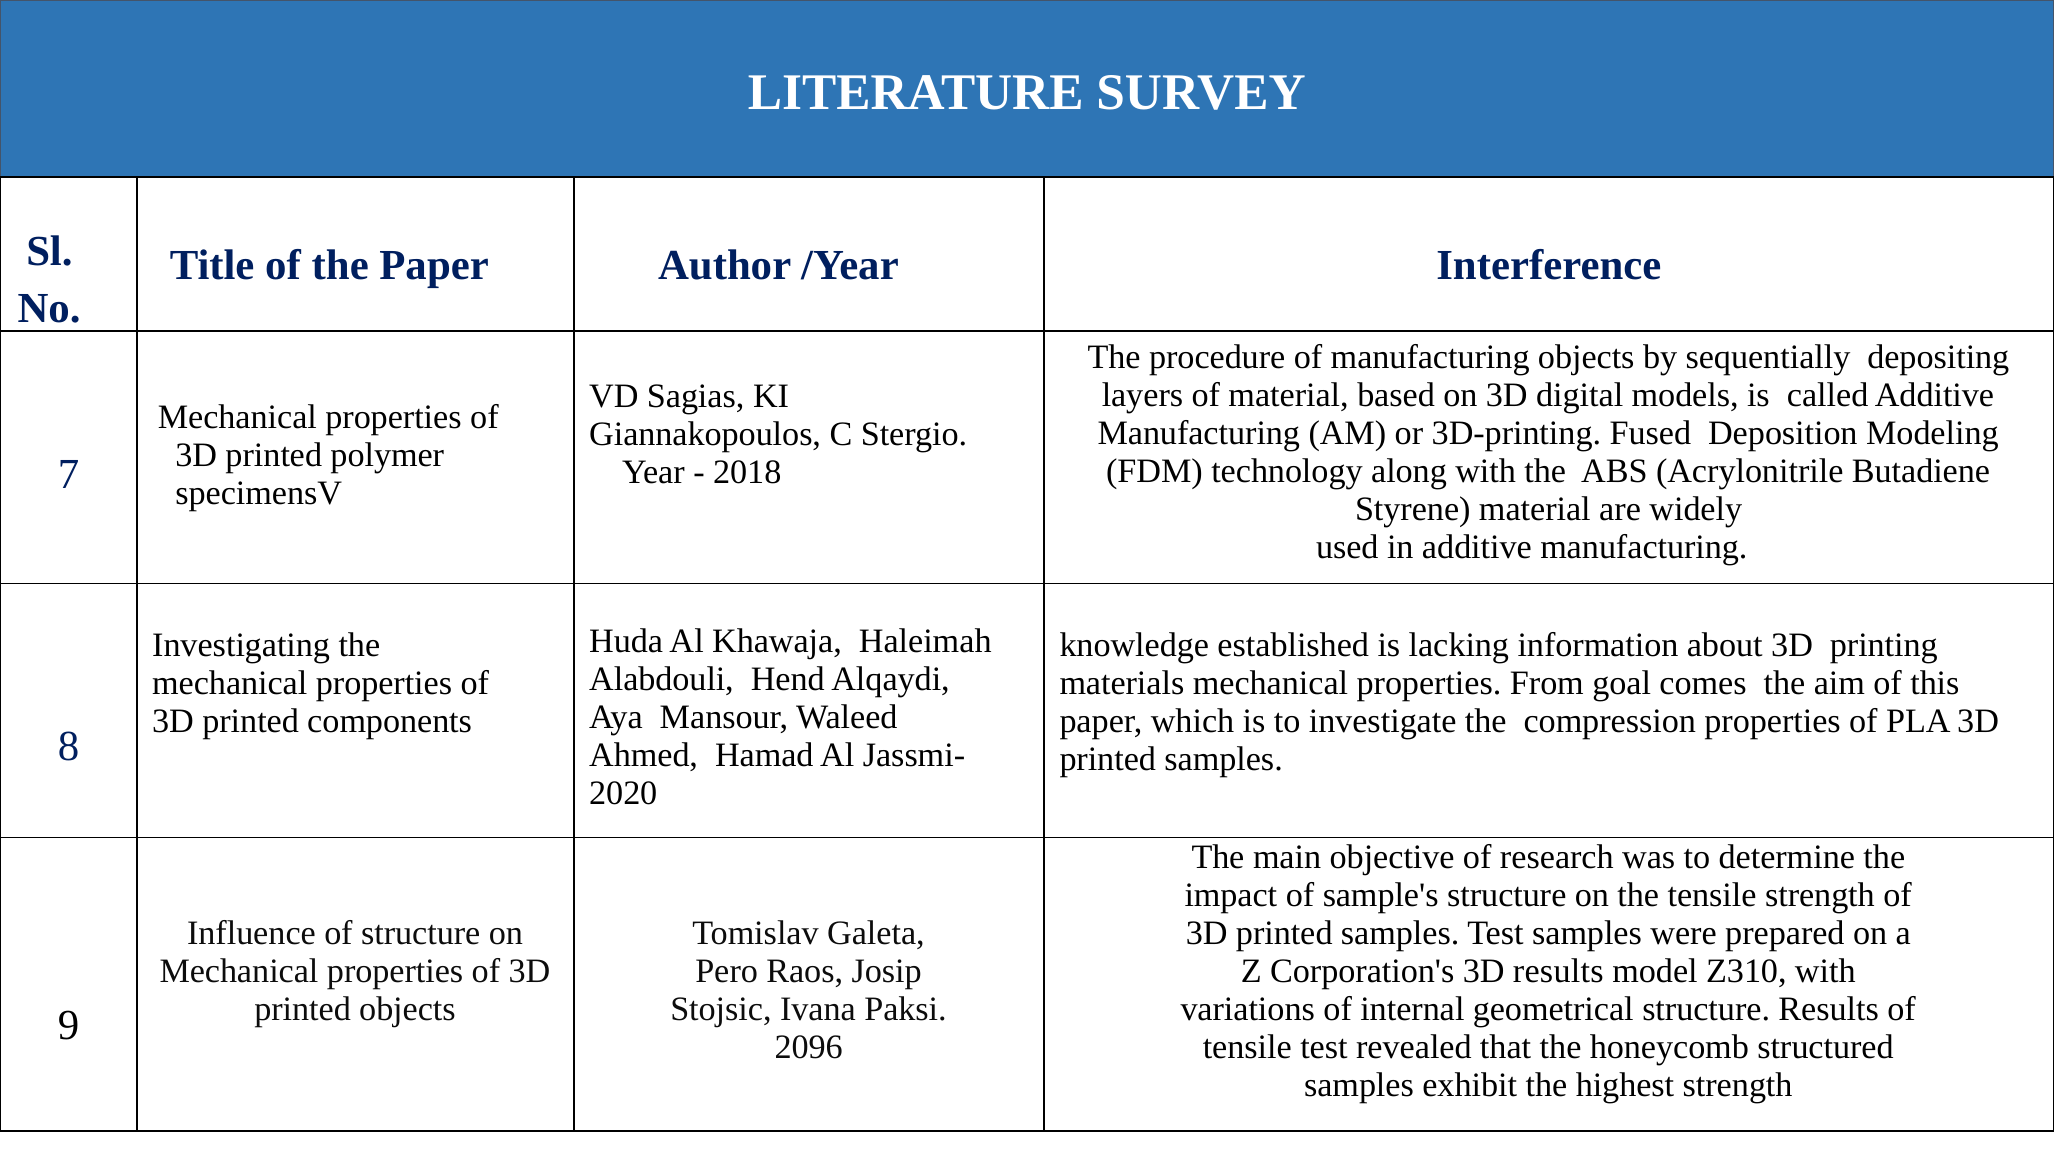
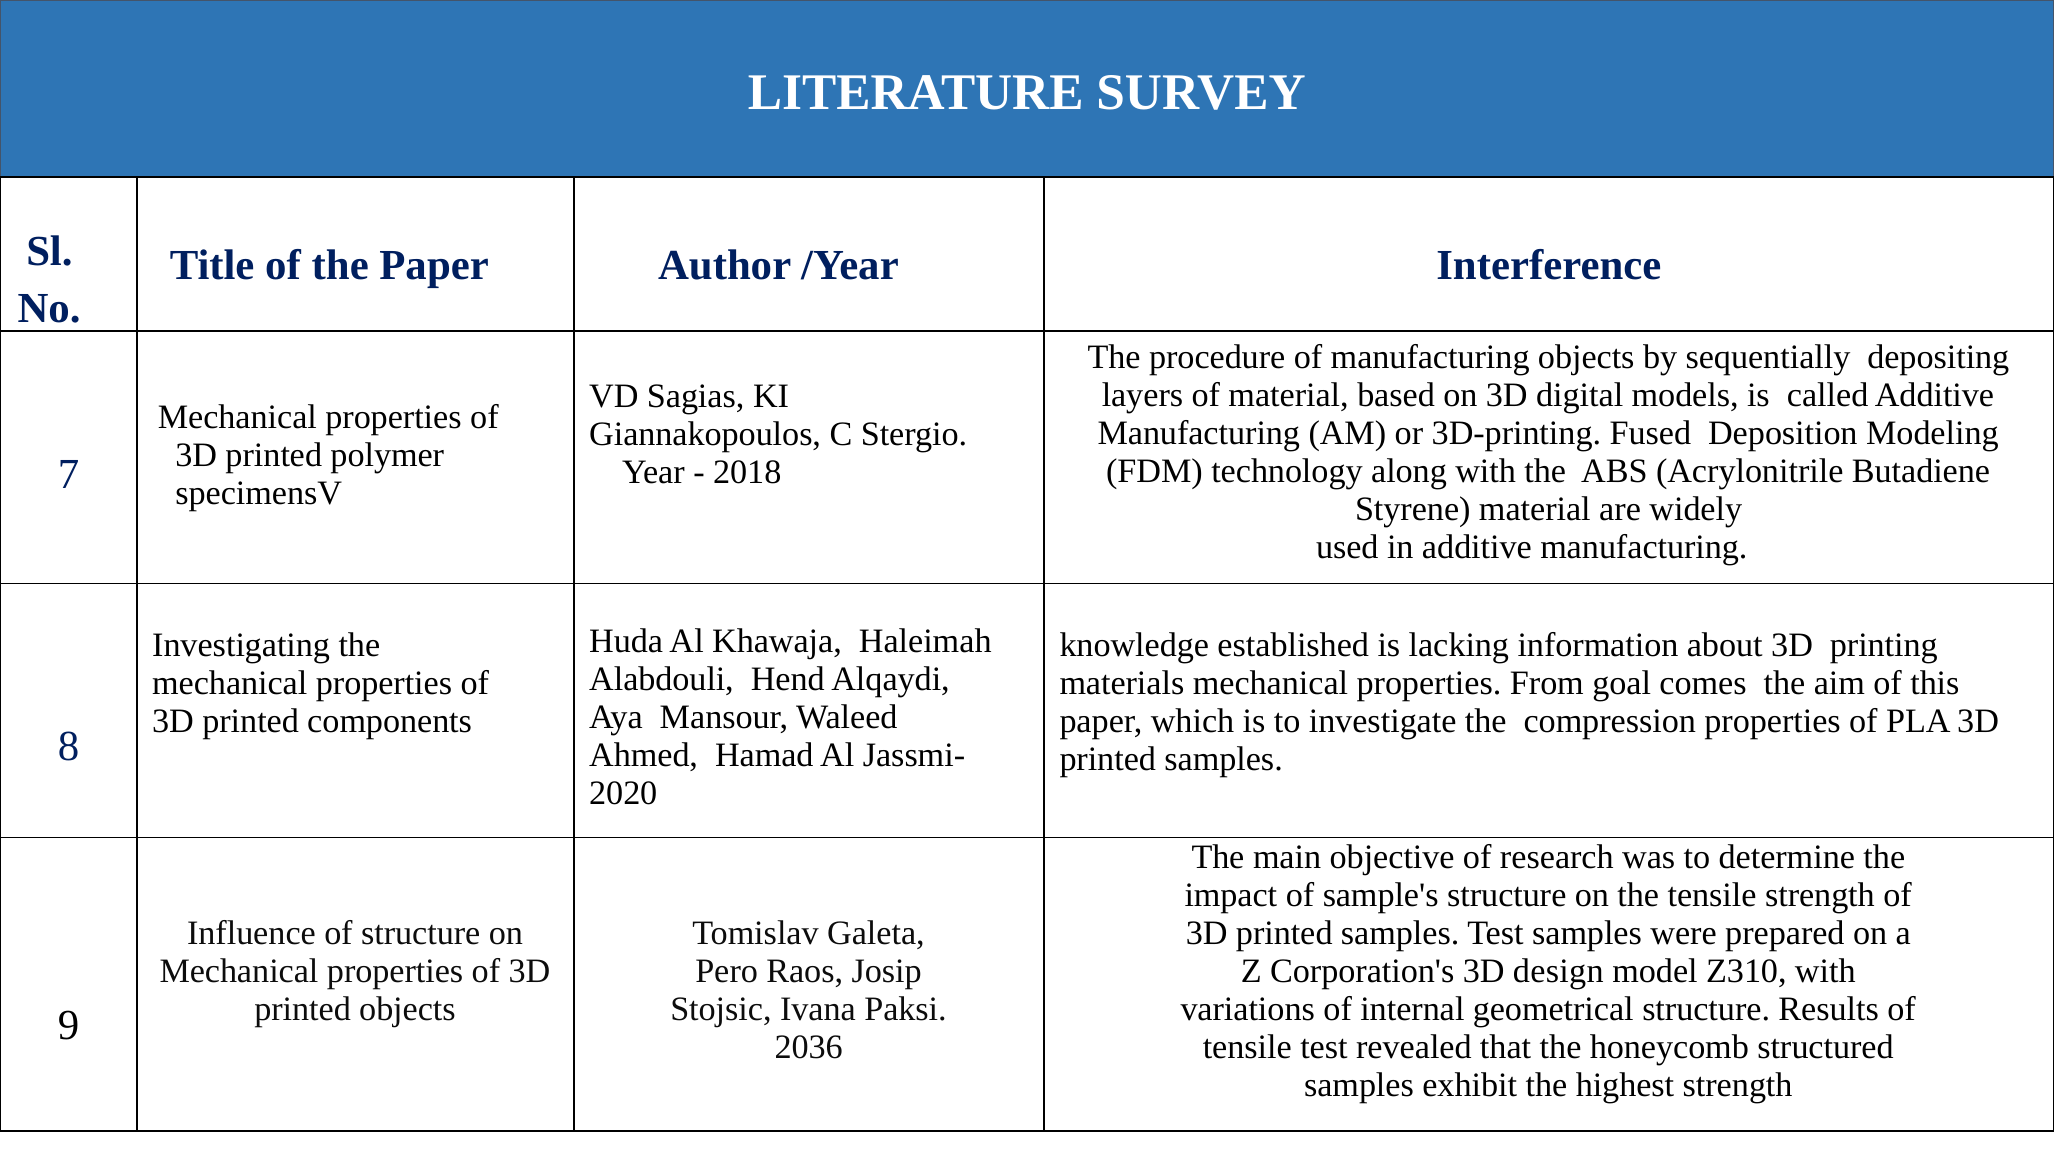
3D results: results -> design
2096: 2096 -> 2036
